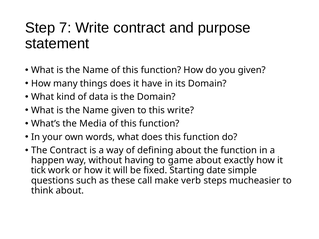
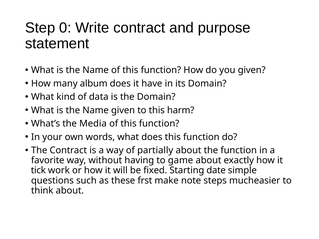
7: 7 -> 0
things: things -> album
this write: write -> harm
defining: defining -> partially
happen: happen -> favorite
call: call -> frst
verb: verb -> note
